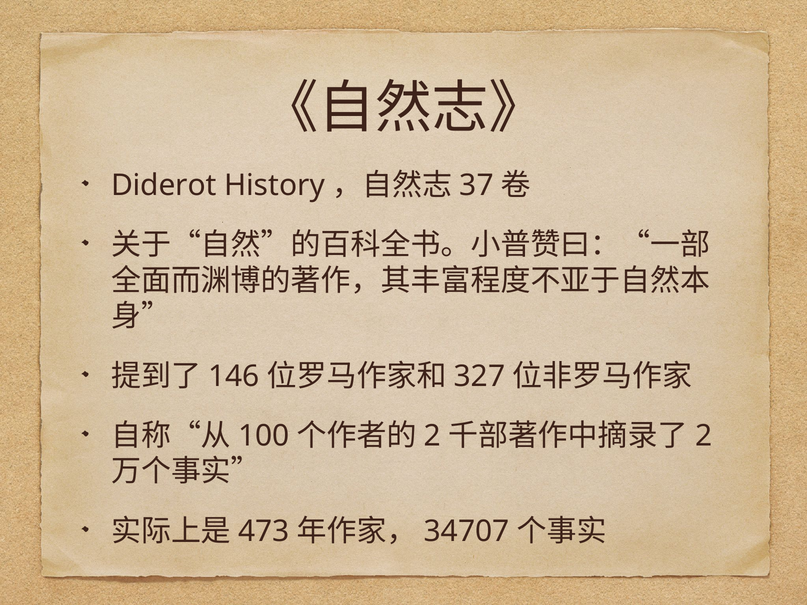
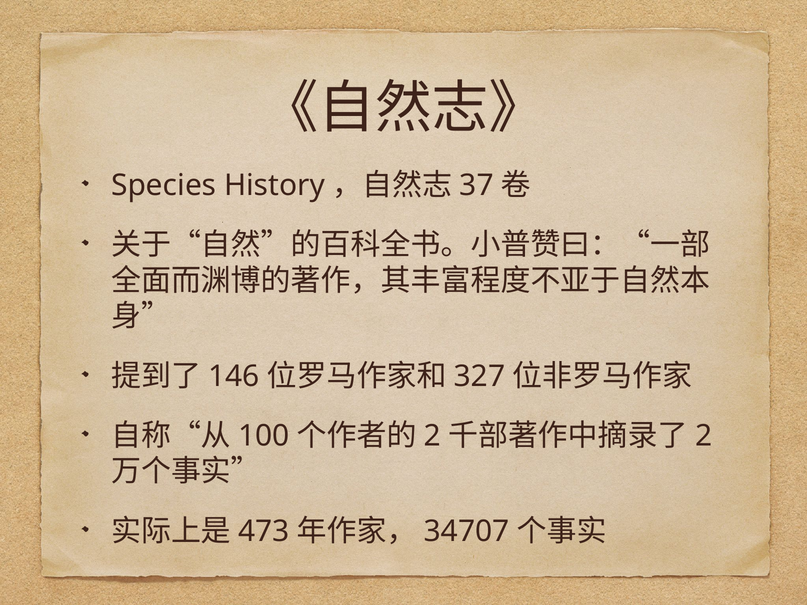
Diderot: Diderot -> Species
